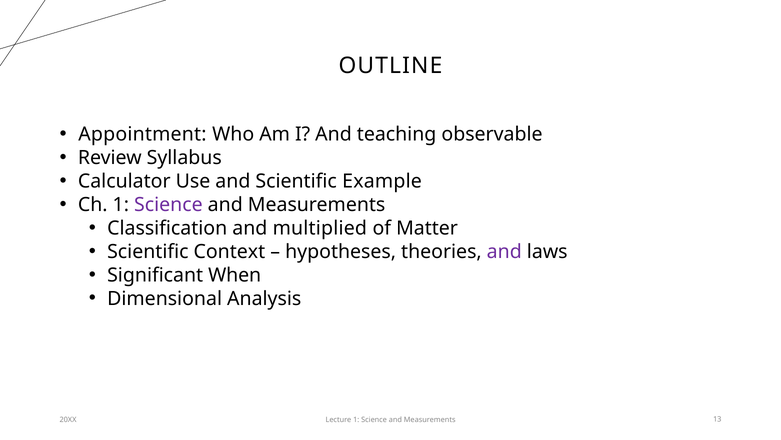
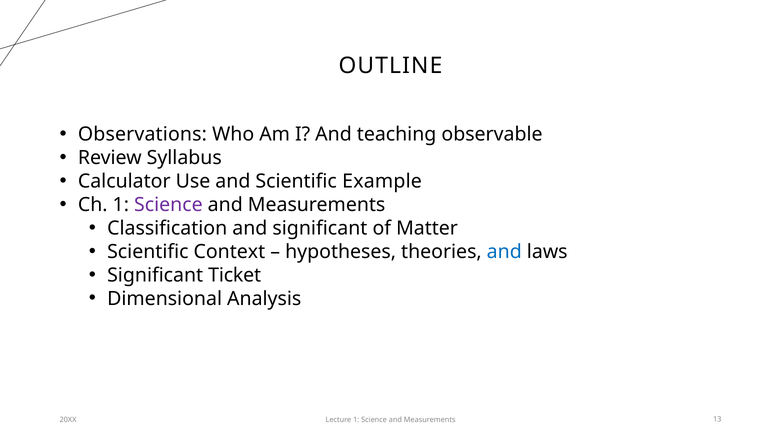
Appointment: Appointment -> Observations
and multiplied: multiplied -> significant
and at (504, 251) colour: purple -> blue
When: When -> Ticket
